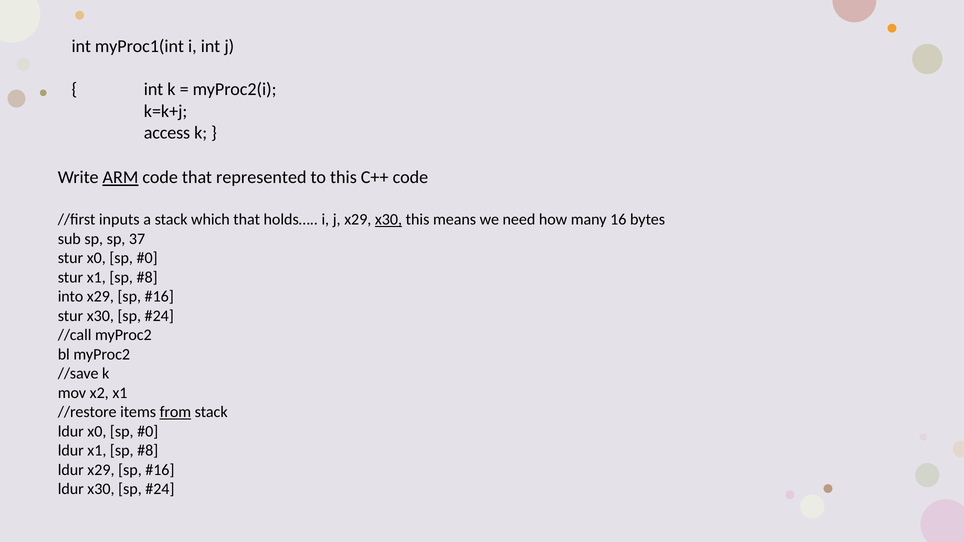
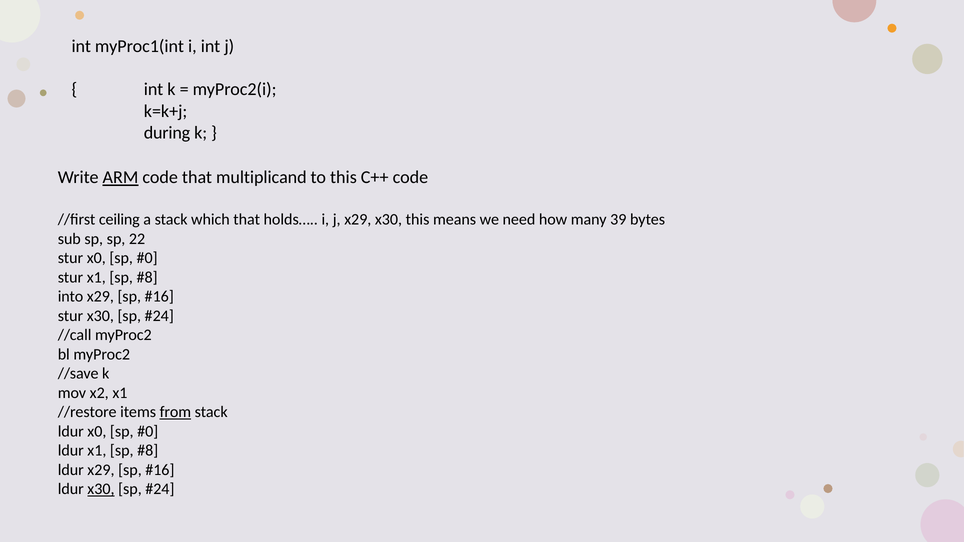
access: access -> during
represented: represented -> multiplicand
inputs: inputs -> ceiling
x30 at (389, 220) underline: present -> none
16: 16 -> 39
37: 37 -> 22
x30 at (101, 489) underline: none -> present
